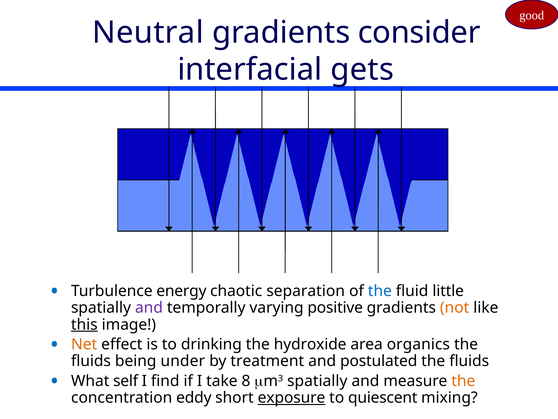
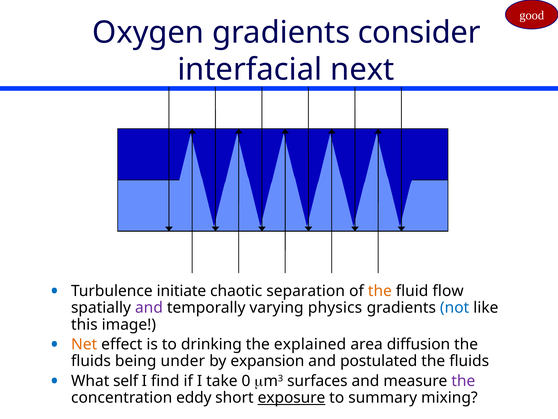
Neutral: Neutral -> Oxygen
gets: gets -> next
energy: energy -> initiate
the at (380, 291) colour: blue -> orange
little: little -> flow
positive: positive -> physics
not colour: orange -> blue
this underline: present -> none
hydroxide: hydroxide -> explained
organics: organics -> diffusion
treatment: treatment -> expansion
8: 8 -> 0
mm3 spatially: spatially -> surfaces
the at (463, 381) colour: orange -> purple
quiescent: quiescent -> summary
